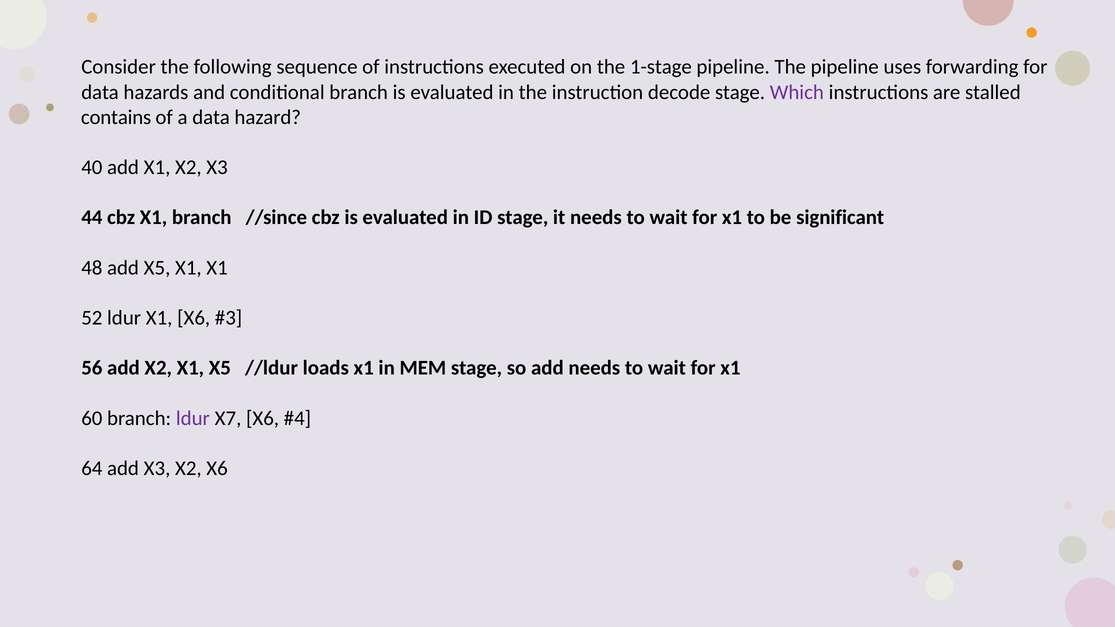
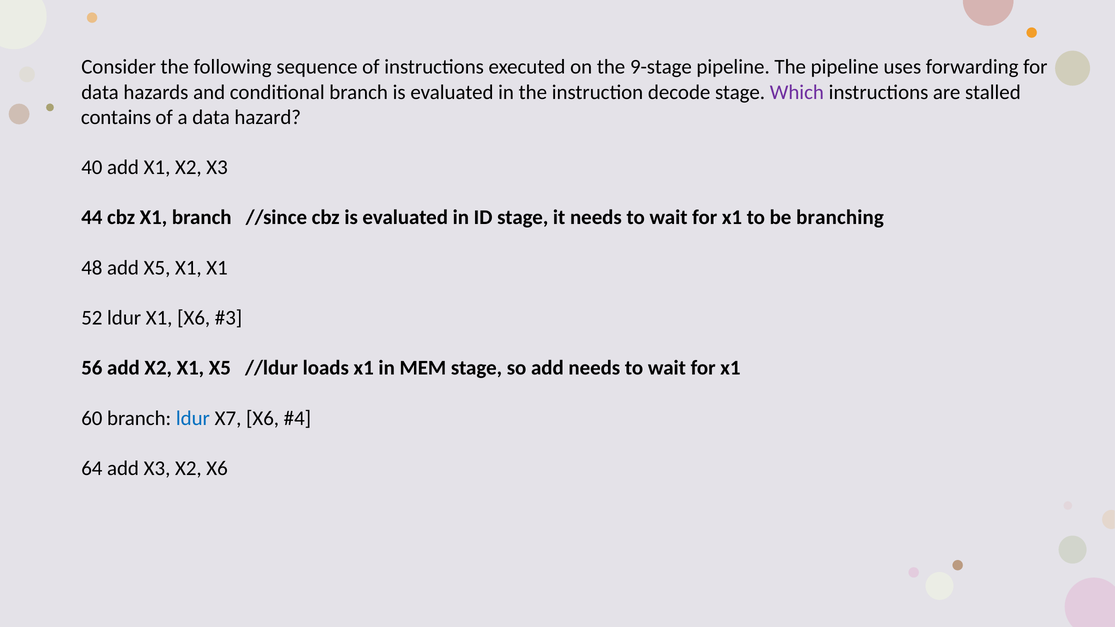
1-stage: 1-stage -> 9-stage
significant: significant -> branching
ldur at (193, 418) colour: purple -> blue
